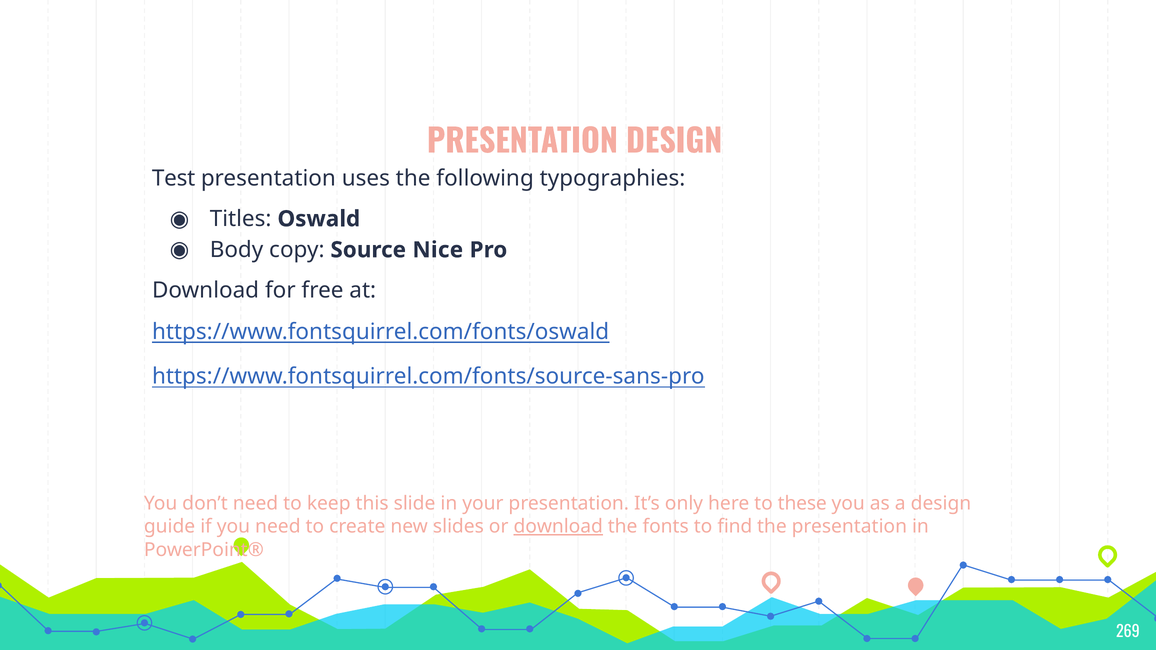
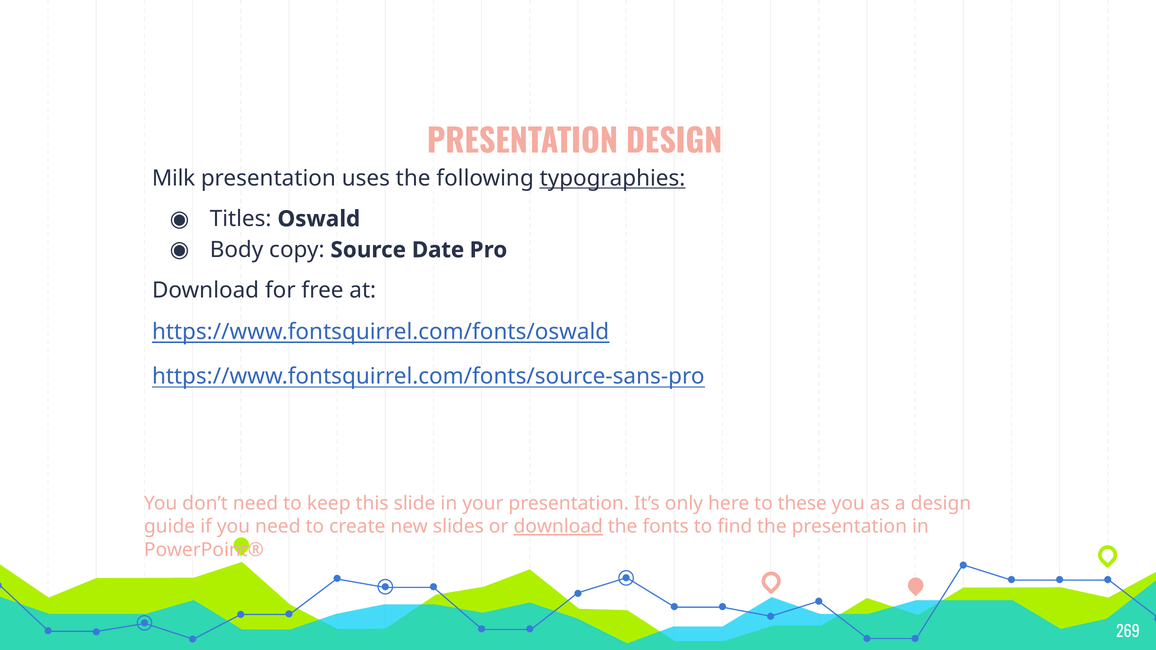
Test: Test -> Milk
typographies underline: none -> present
Nice: Nice -> Date
